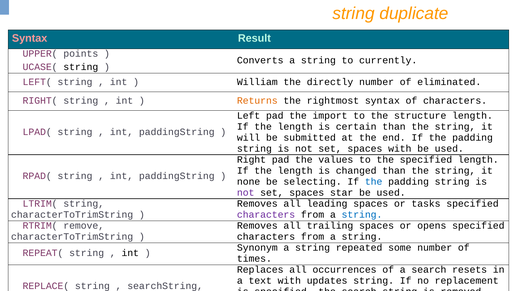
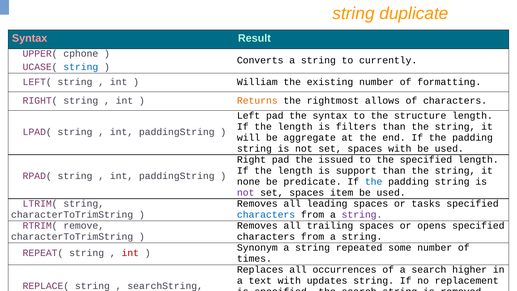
points: points -> cphone
string at (81, 67) colour: black -> blue
directly: directly -> existing
eliminated: eliminated -> formatting
rightmost syntax: syntax -> allows
the import: import -> syntax
certain: certain -> filters
submitted: submitted -> aggregate
values: values -> issued
changed: changed -> support
selecting: selecting -> predicate
star: star -> item
characters at (266, 214) colour: purple -> blue
string at (362, 214) colour: blue -> purple
int at (130, 253) colour: black -> red
resets: resets -> higher
